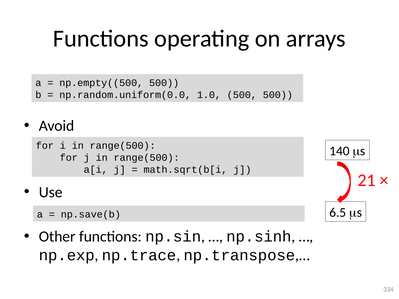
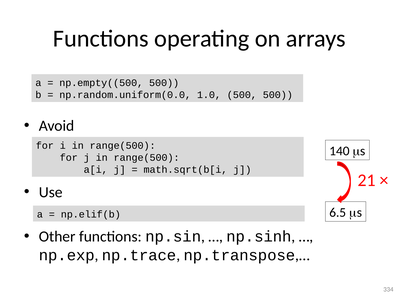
np.save(b: np.save(b -> np.elif(b
